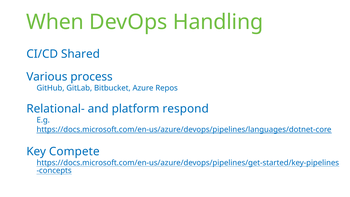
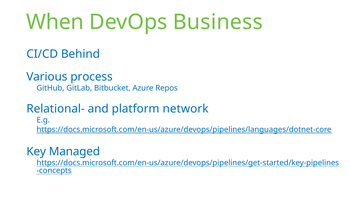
Handling: Handling -> Business
Shared: Shared -> Behind
respond: respond -> network
Compete: Compete -> Managed
